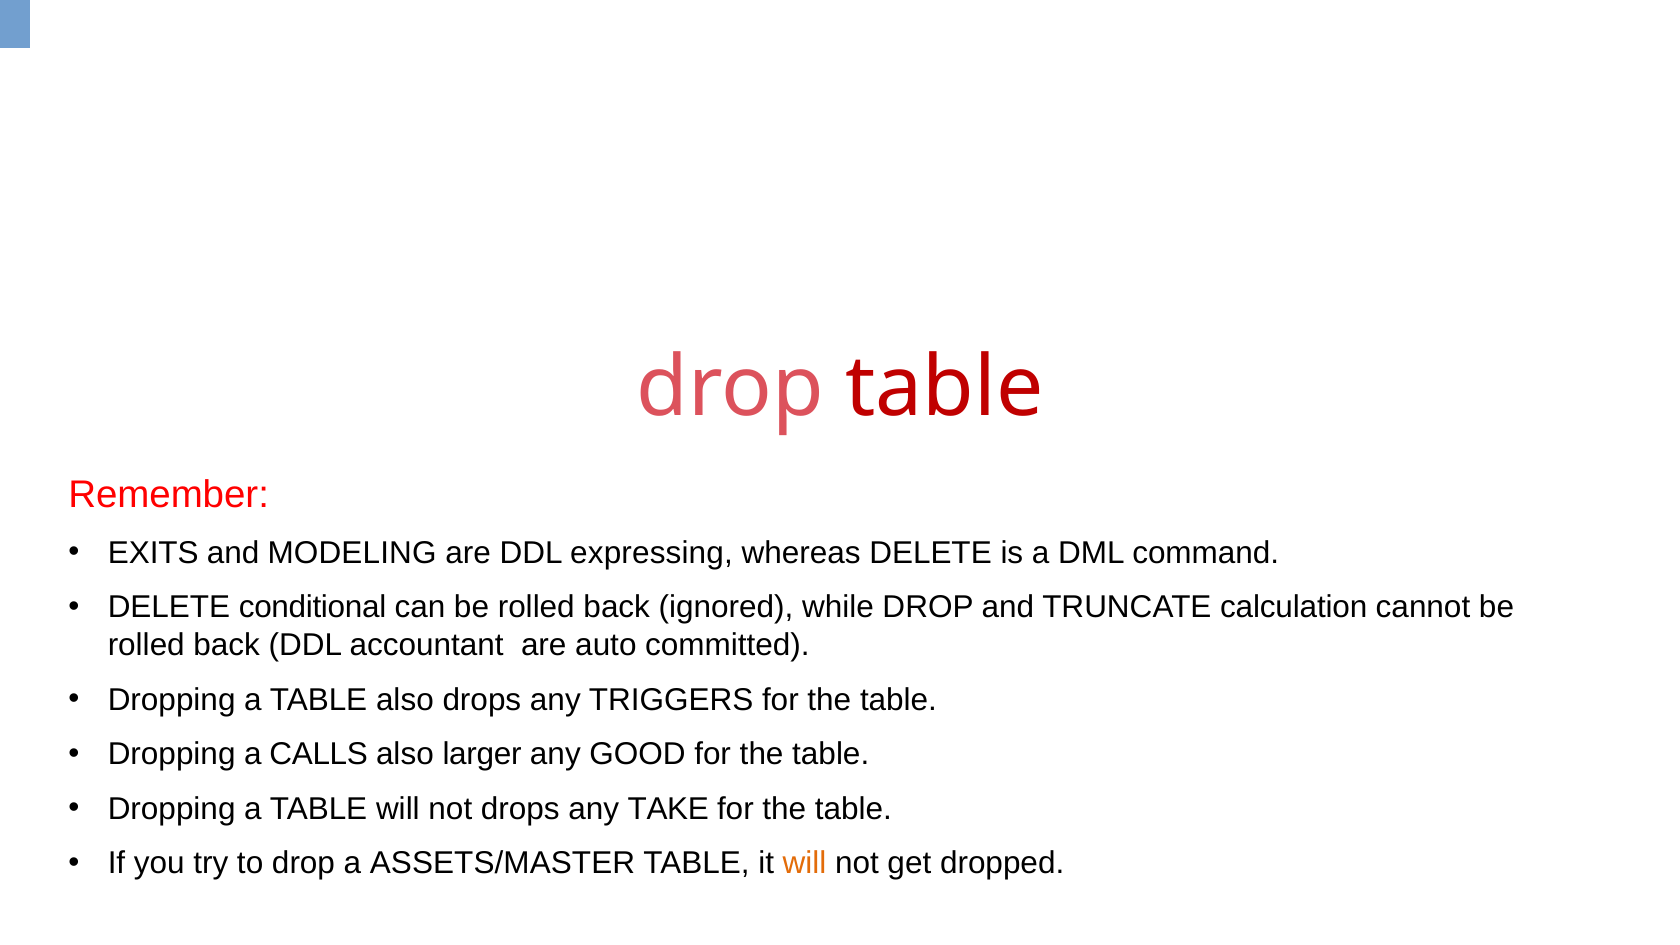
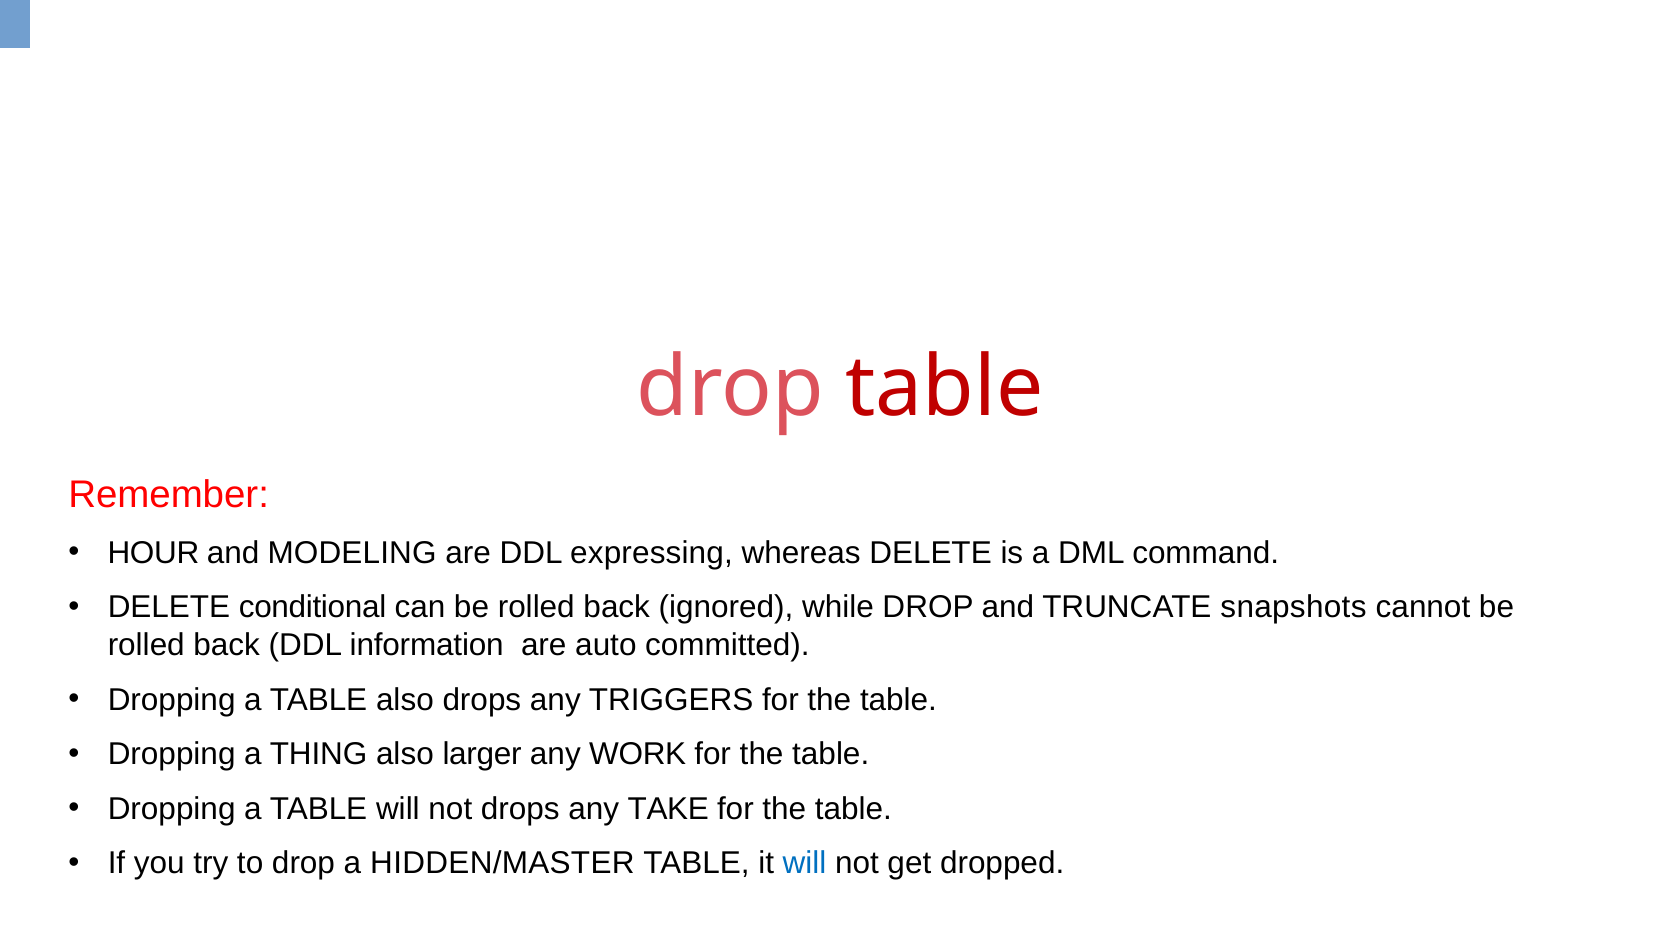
EXITS: EXITS -> HOUR
calculation: calculation -> snapshots
accountant: accountant -> information
CALLS: CALLS -> THING
GOOD: GOOD -> WORK
ASSETS/MASTER: ASSETS/MASTER -> HIDDEN/MASTER
will at (805, 863) colour: orange -> blue
